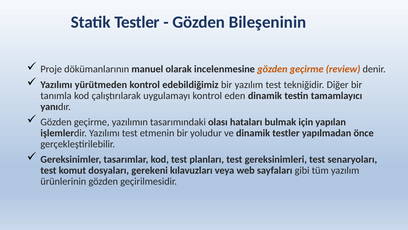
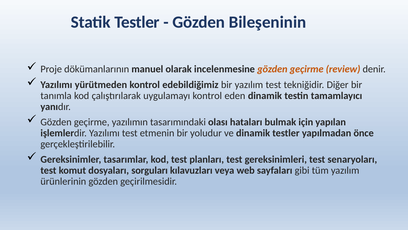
gerekeni: gerekeni -> sorguları
